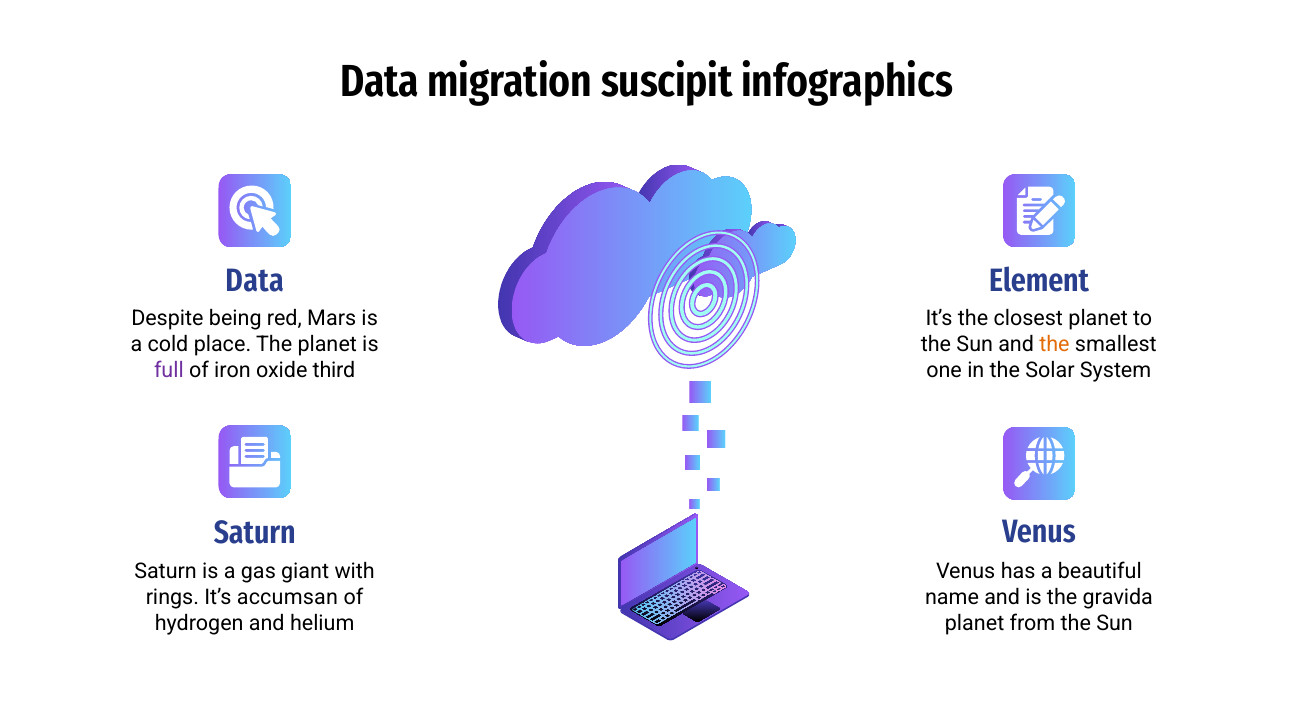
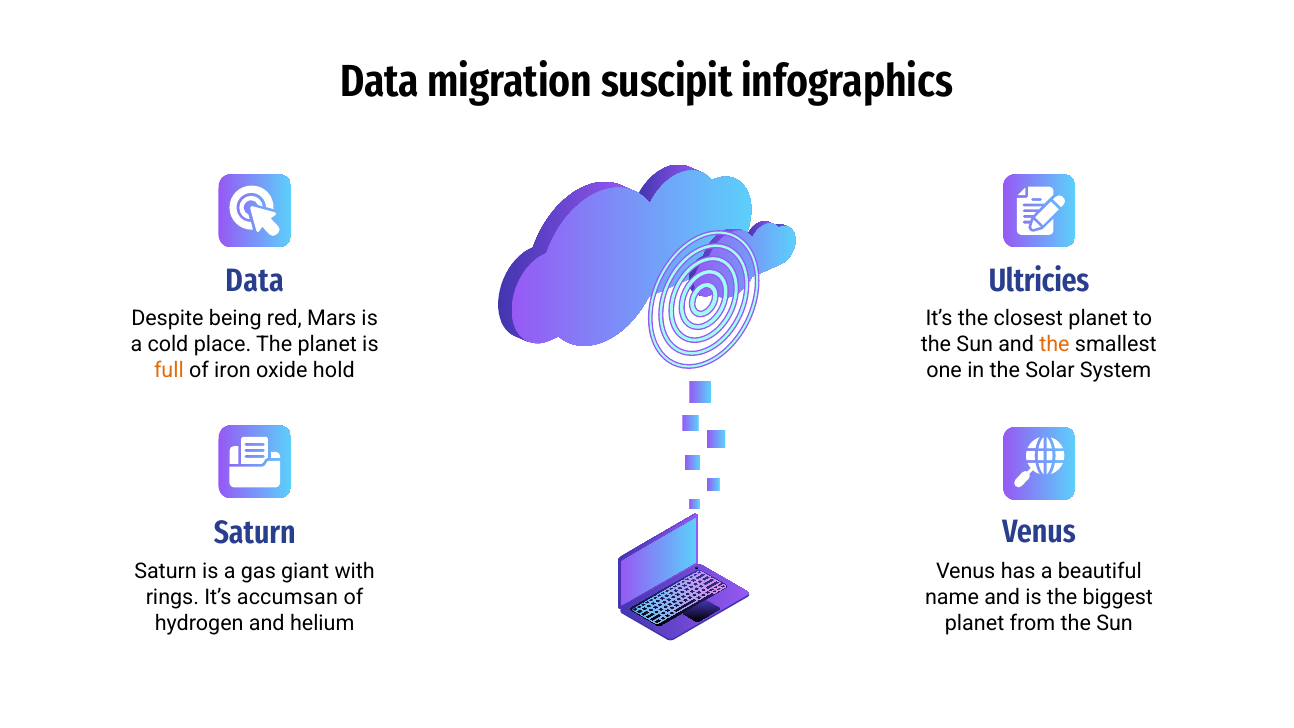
Element: Element -> Ultricies
full colour: purple -> orange
third: third -> hold
gravida: gravida -> biggest
